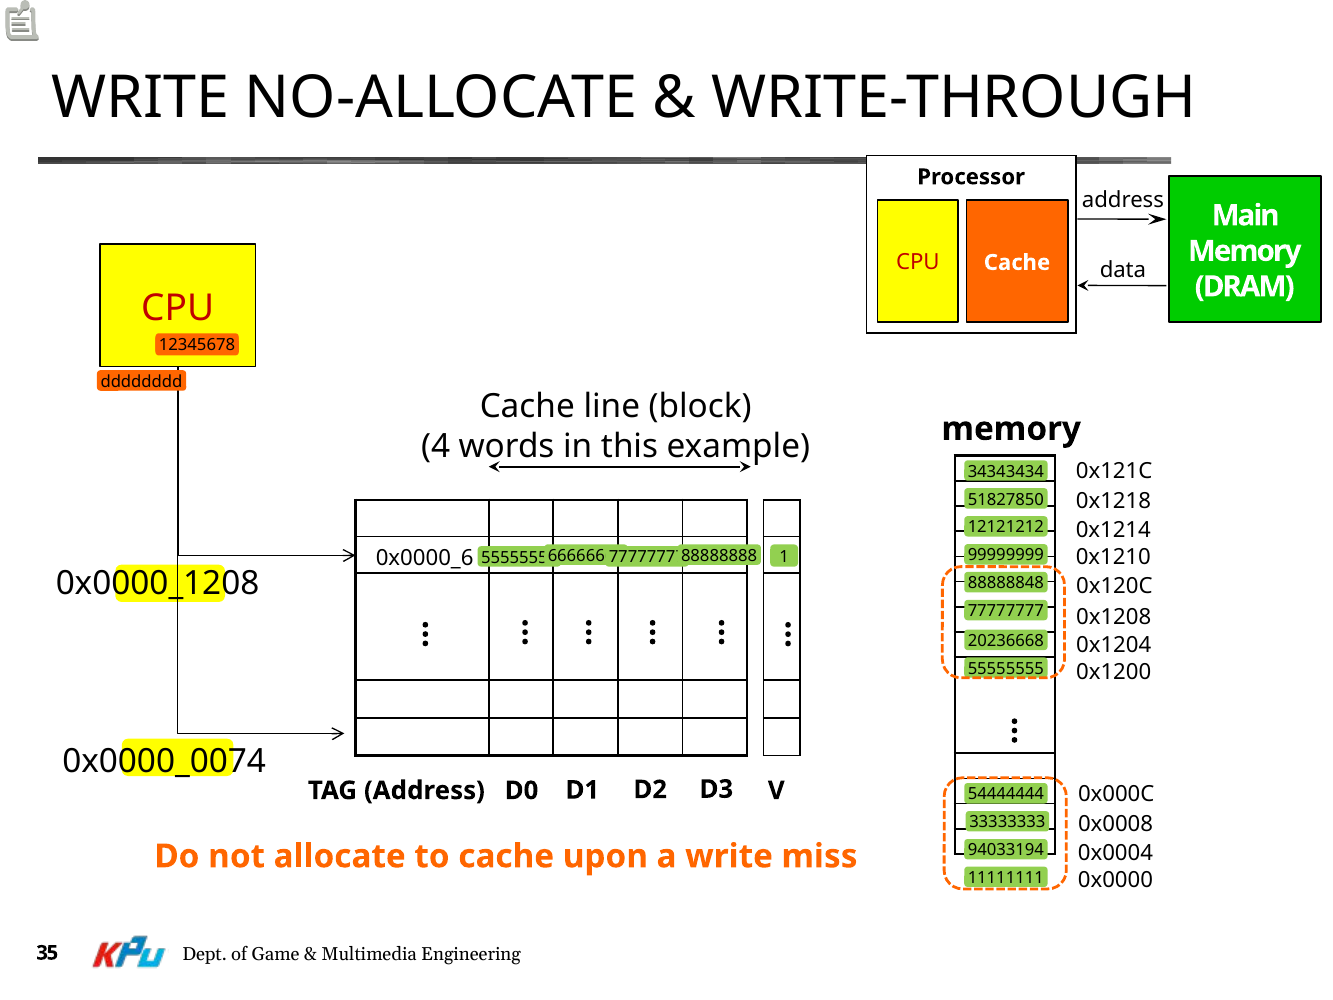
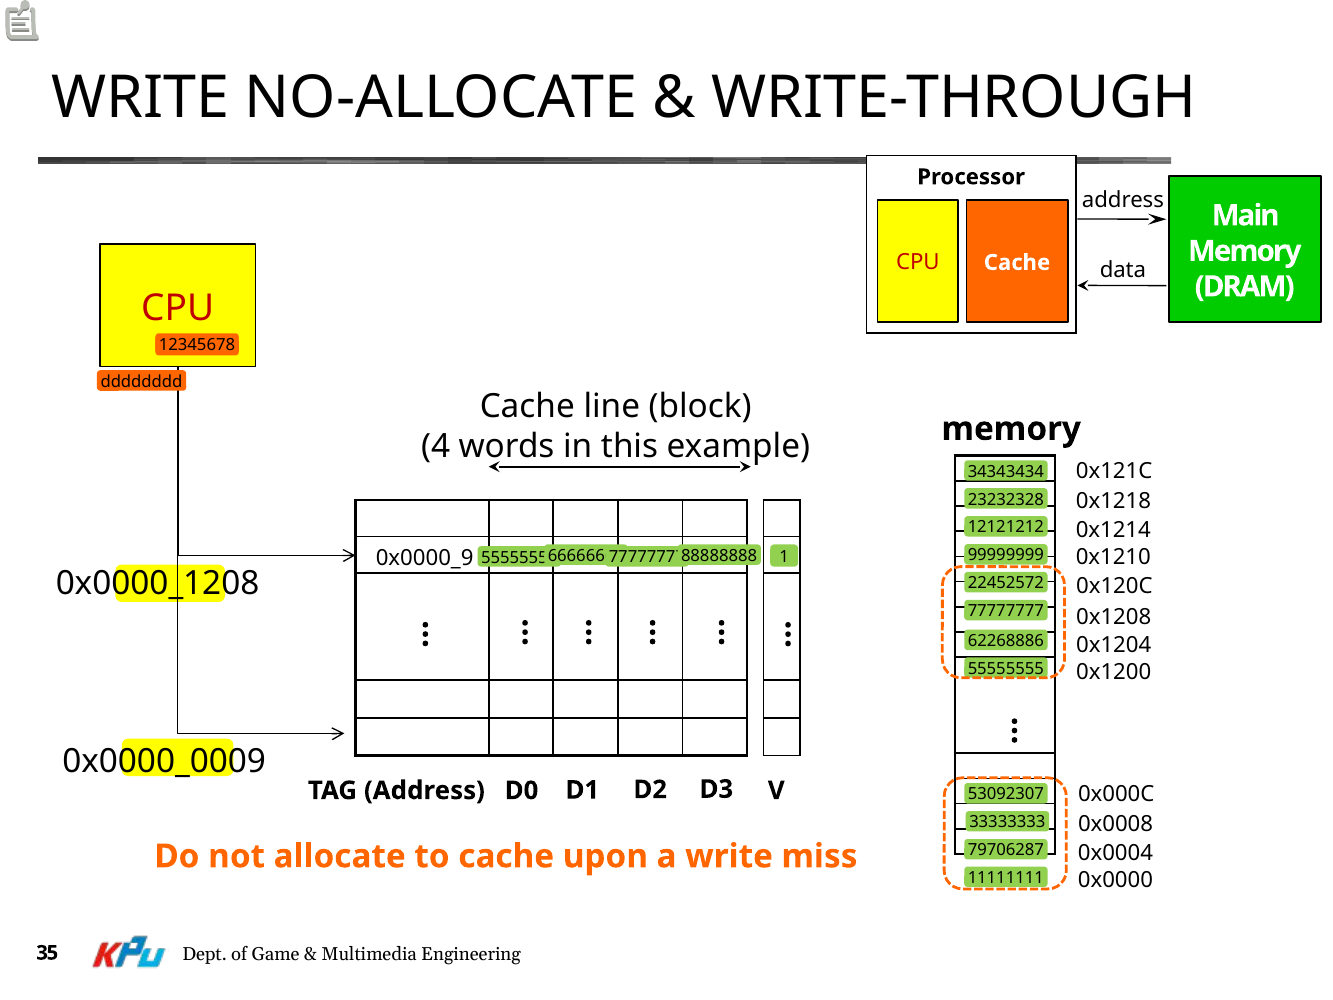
51827850: 51827850 -> 23232328
0x0000_6: 0x0000_6 -> 0x0000_9
88888848: 88888848 -> 22452572
20236668: 20236668 -> 62268886
0x0000_0074: 0x0000_0074 -> 0x0000_0009
54444444: 54444444 -> 53092307
94033194: 94033194 -> 79706287
